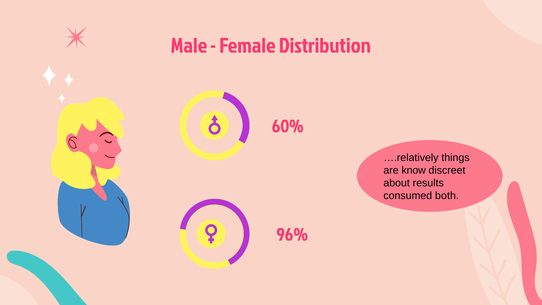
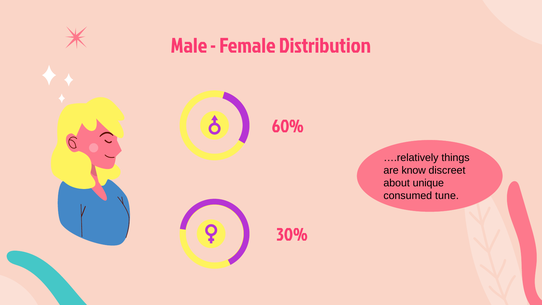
results: results -> unique
both: both -> tune
96%: 96% -> 30%
